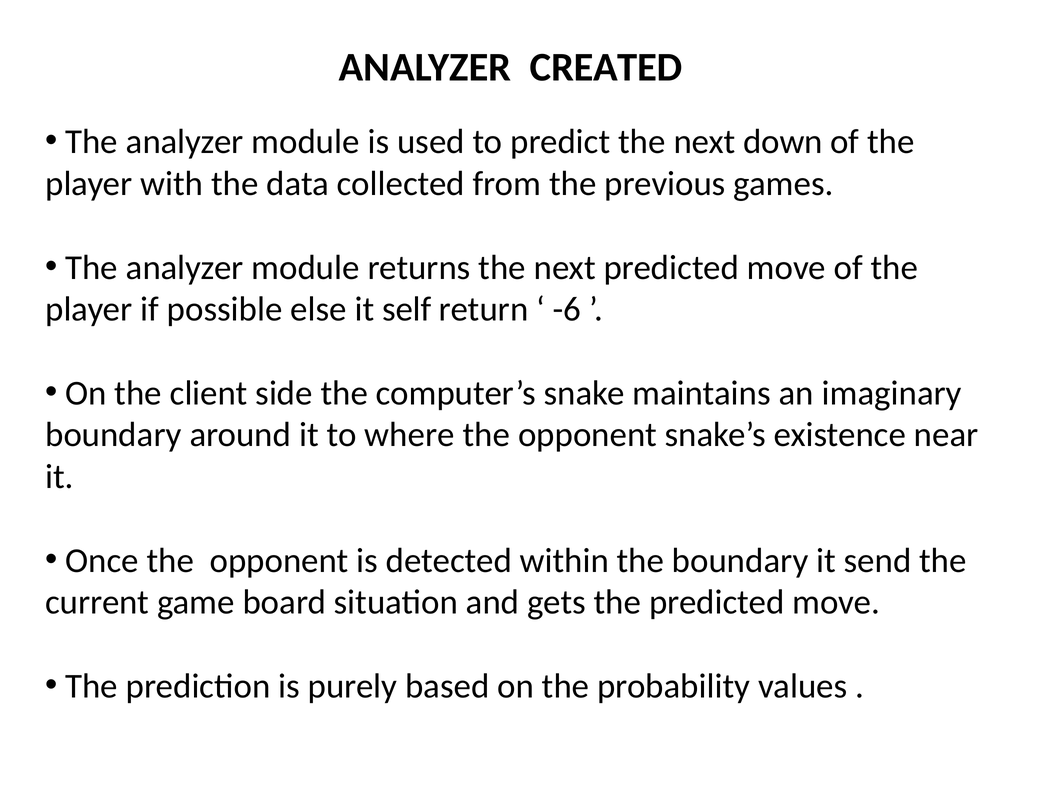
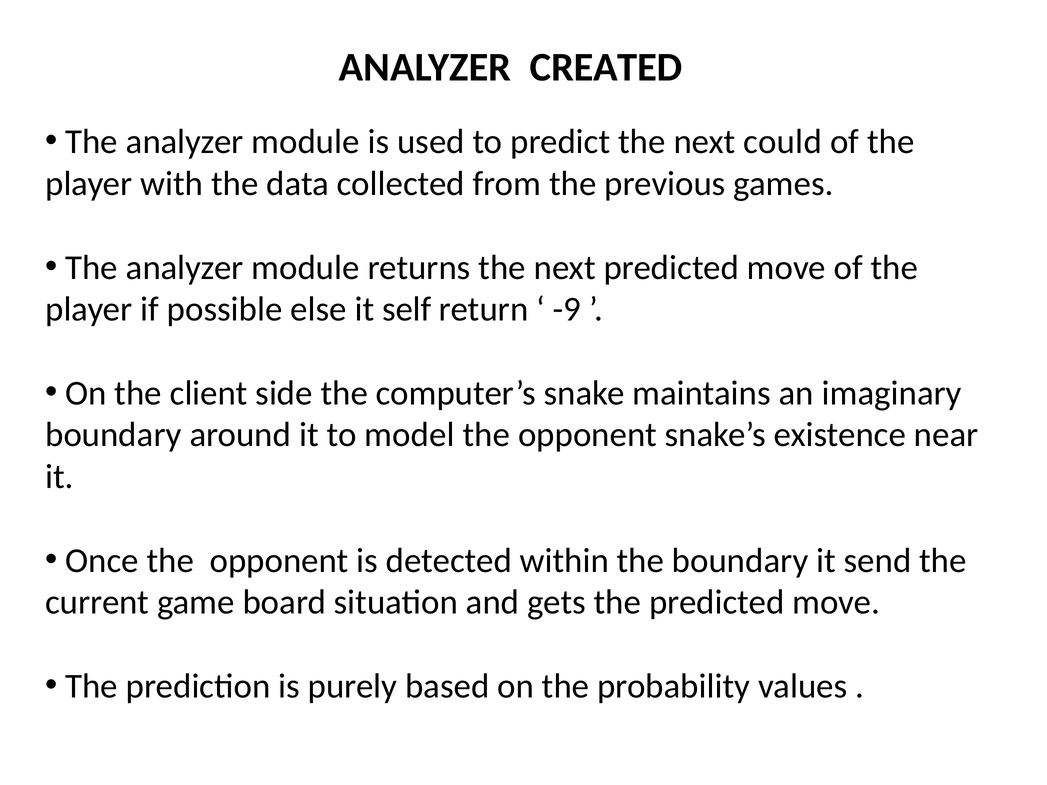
down: down -> could
-6: -6 -> -9
where: where -> model
